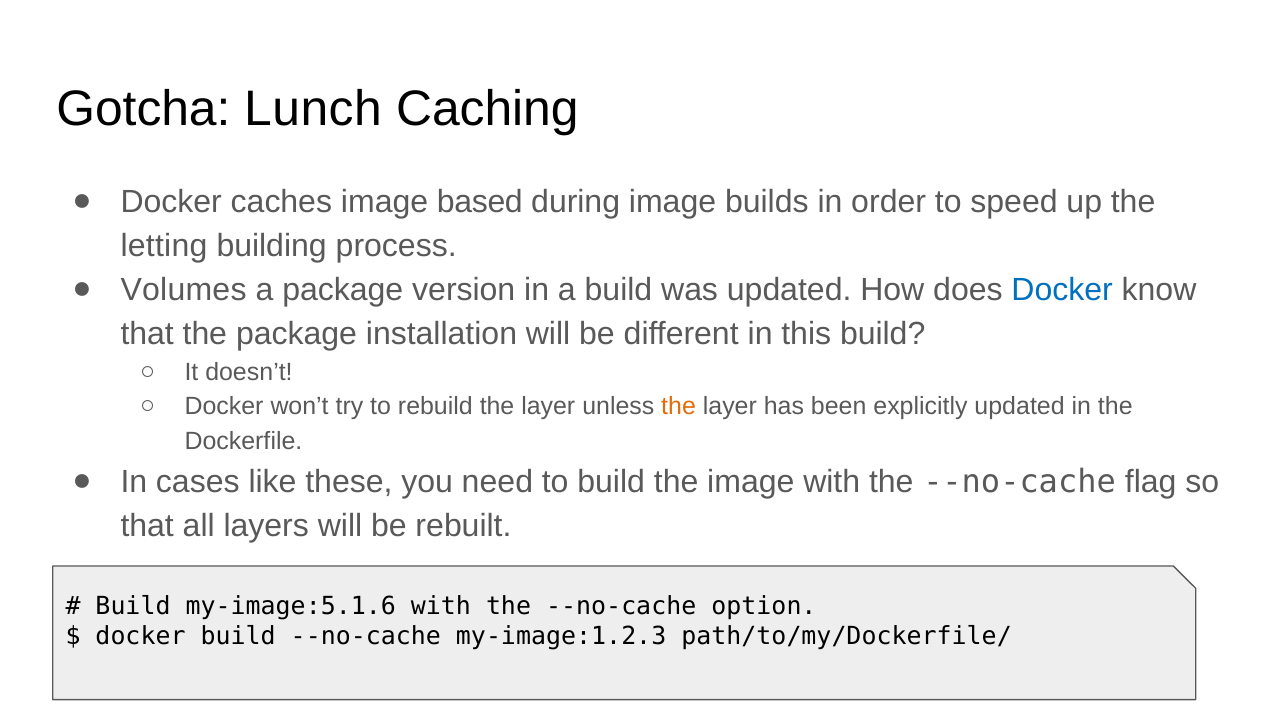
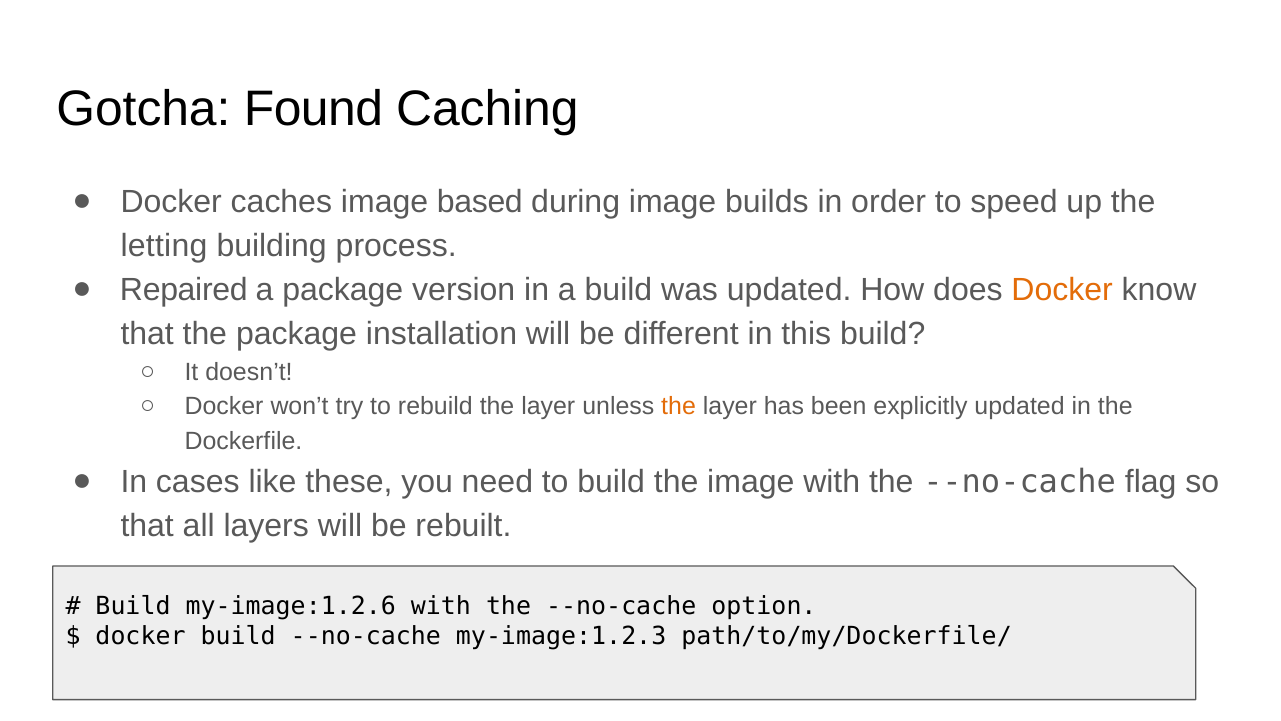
Lunch: Lunch -> Found
Volumes: Volumes -> Repaired
Docker at (1062, 290) colour: blue -> orange
my-image:5.1.6: my-image:5.1.6 -> my-image:1.2.6
